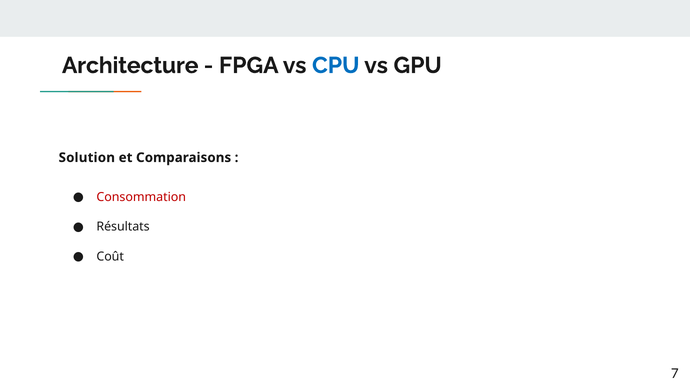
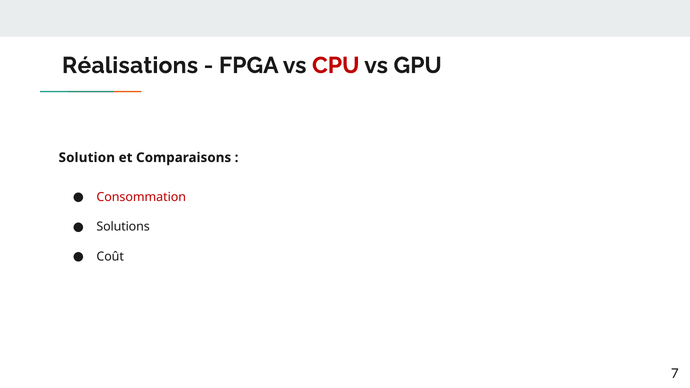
Architecture: Architecture -> Réalisations
CPU colour: blue -> red
Résultats: Résultats -> Solutions
